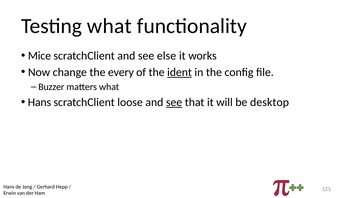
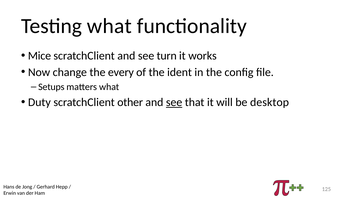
else: else -> turn
ident underline: present -> none
Buzzer: Buzzer -> Setups
Hans at (39, 102): Hans -> Duty
loose: loose -> other
